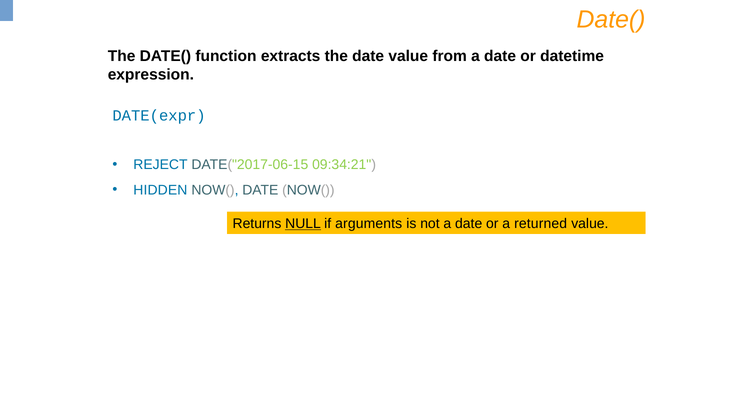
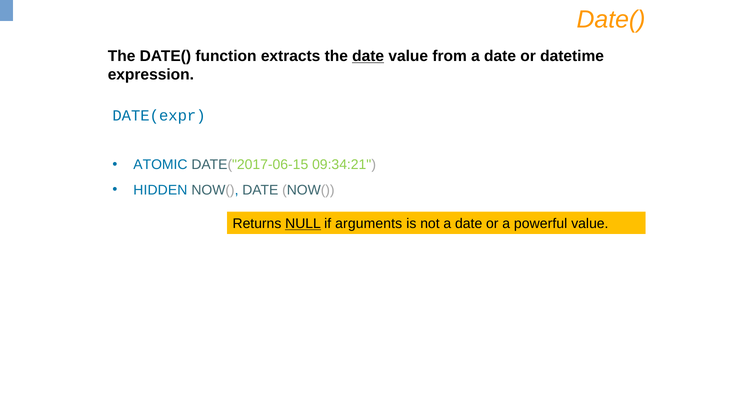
date at (368, 56) underline: none -> present
REJECT: REJECT -> ATOMIC
returned: returned -> powerful
